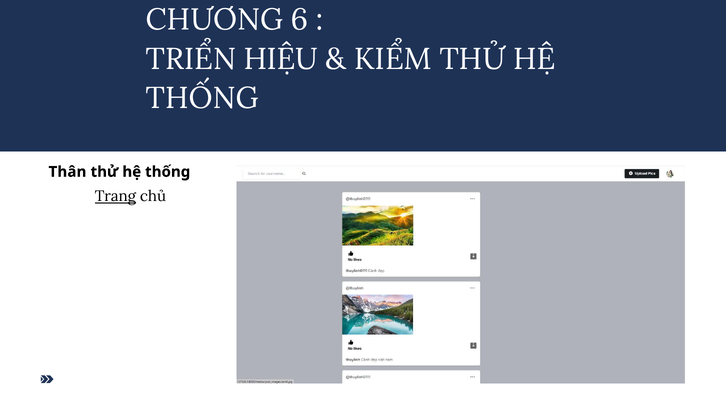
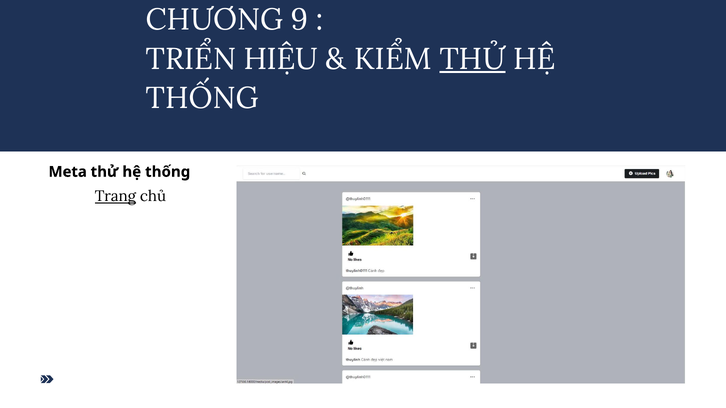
6: 6 -> 9
THỬ at (472, 59) underline: none -> present
Thân: Thân -> Meta
